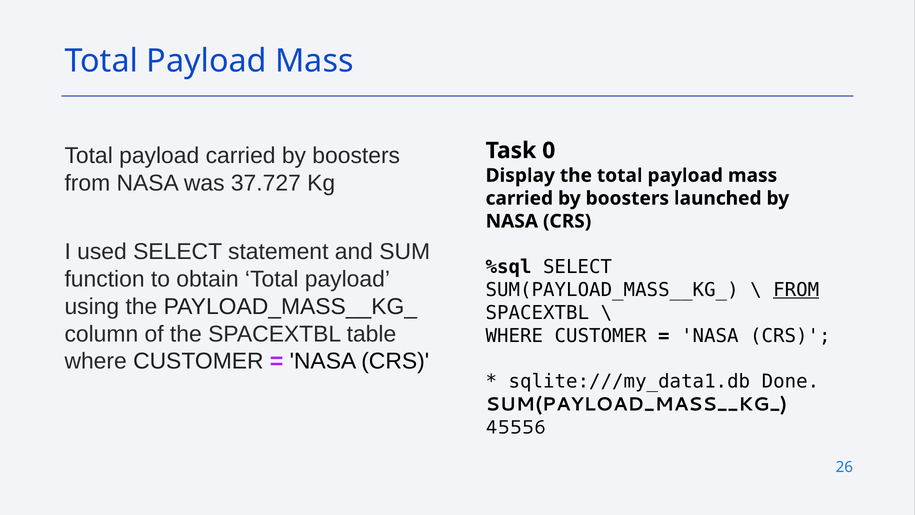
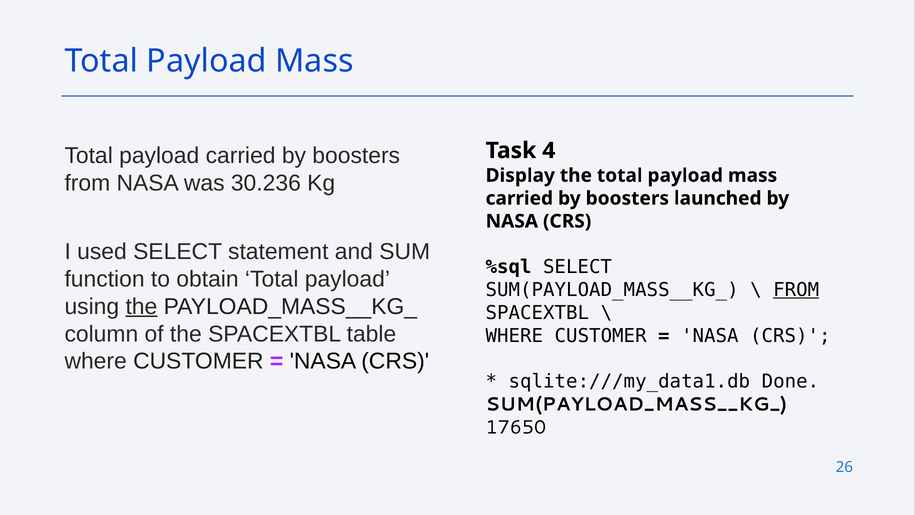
0: 0 -> 4
37.727: 37.727 -> 30.236
the at (141, 306) underline: none -> present
45556: 45556 -> 17650
